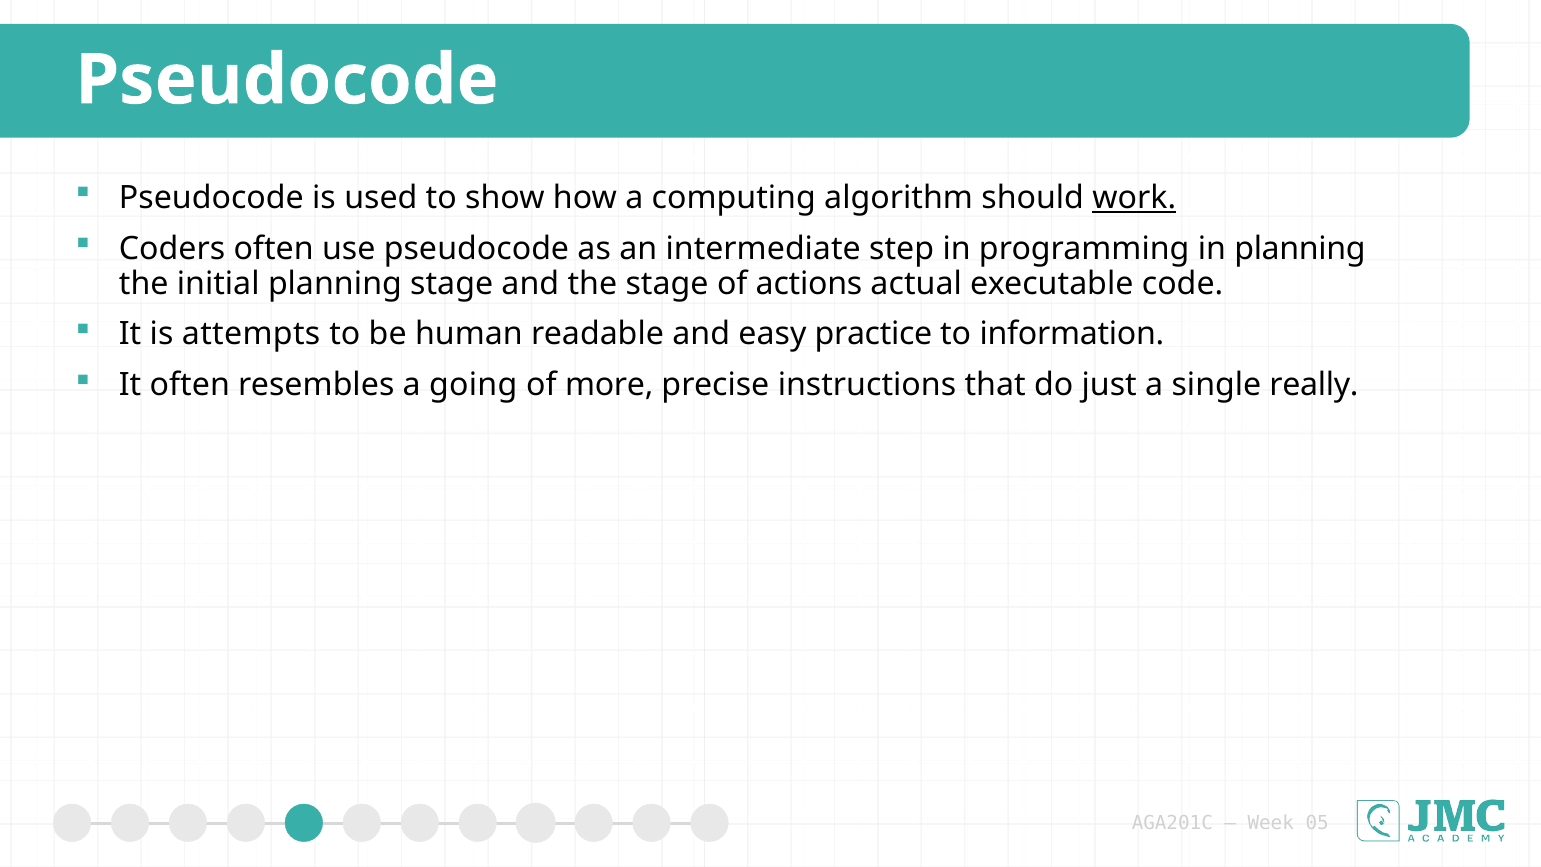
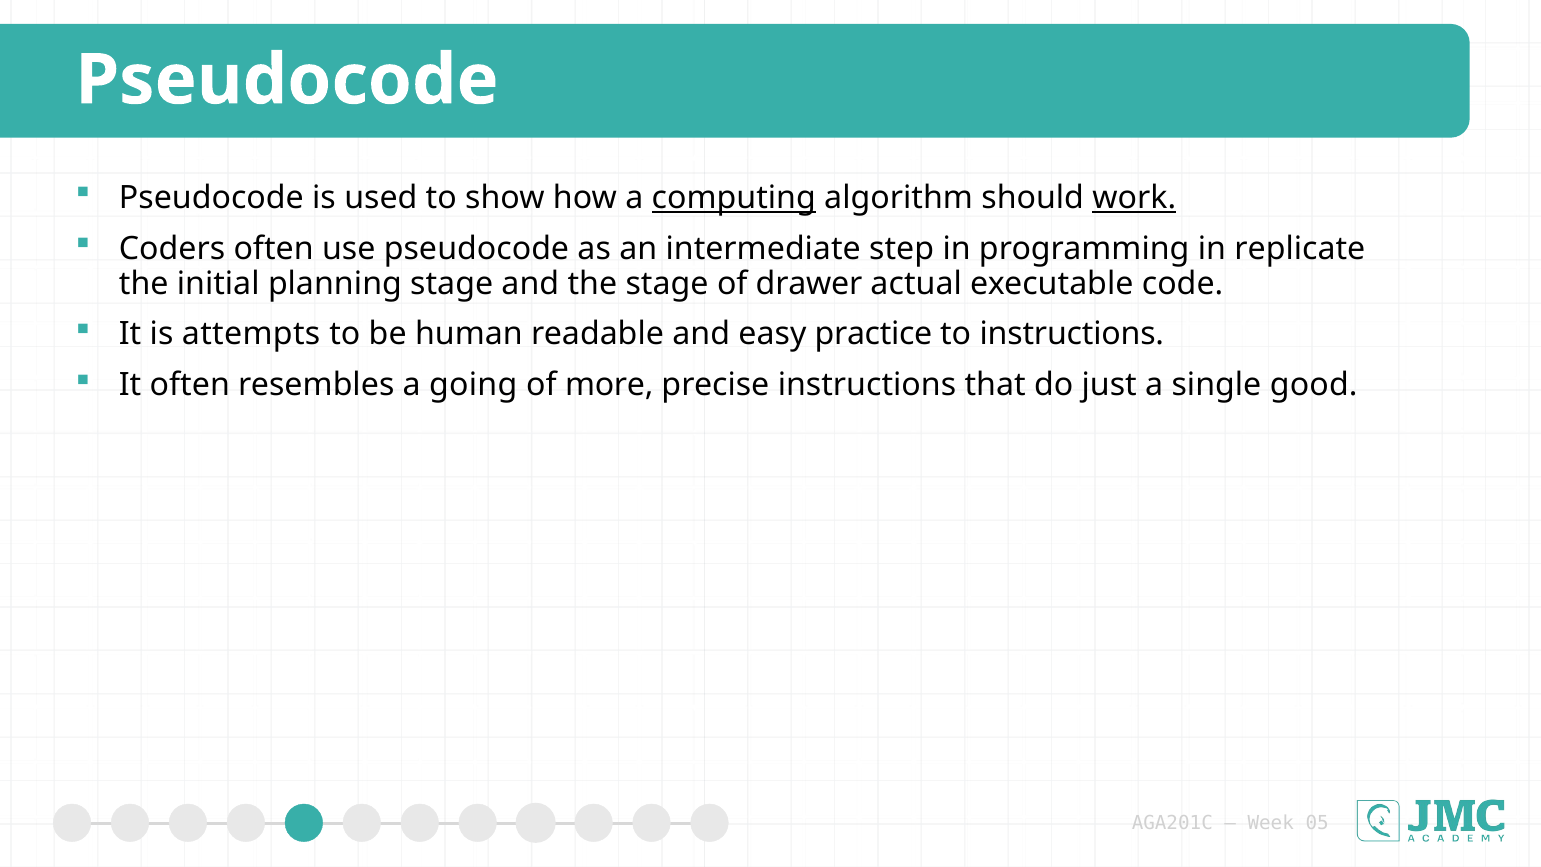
computing underline: none -> present
in planning: planning -> replicate
actions: actions -> drawer
to information: information -> instructions
really: really -> good
